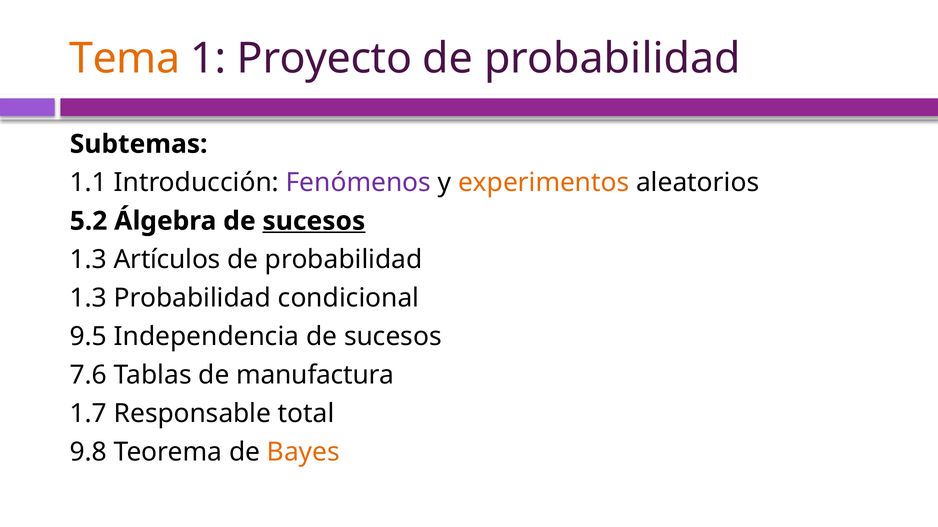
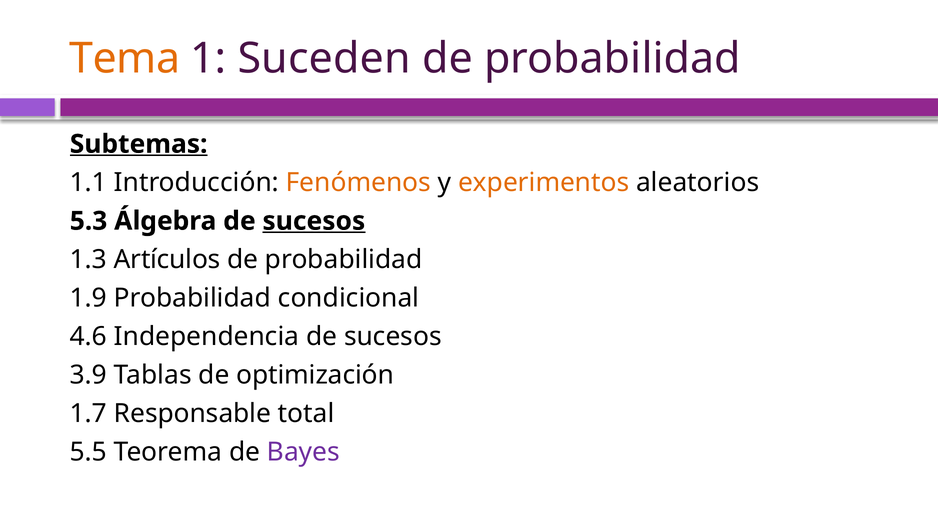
Proyecto: Proyecto -> Suceden
Subtemas underline: none -> present
Fenómenos colour: purple -> orange
5.2: 5.2 -> 5.3
1.3 at (88, 298): 1.3 -> 1.9
9.5: 9.5 -> 4.6
7.6: 7.6 -> 3.9
manufactura: manufactura -> optimización
9.8: 9.8 -> 5.5
Bayes colour: orange -> purple
